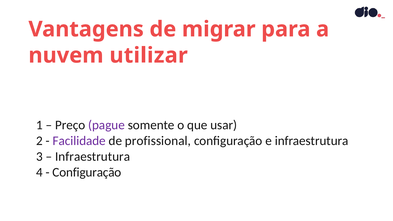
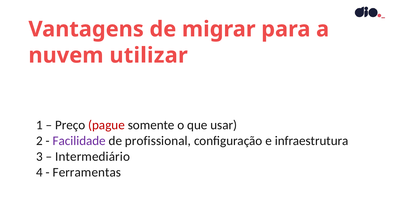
pague colour: purple -> red
Infraestrutura at (93, 157): Infraestrutura -> Intermediário
Configuração at (87, 172): Configuração -> Ferramentas
